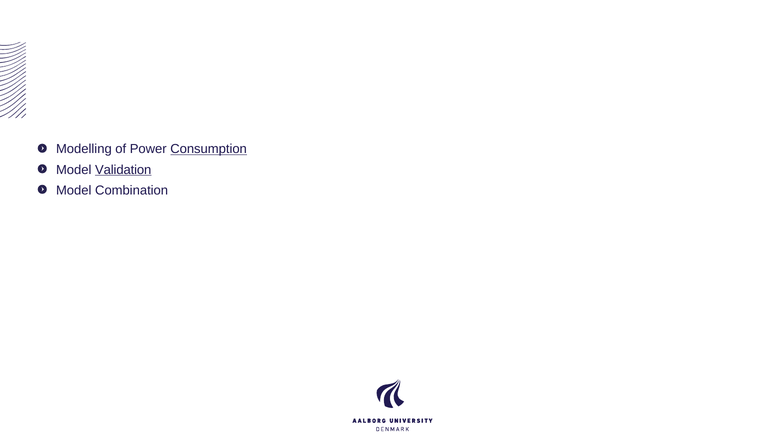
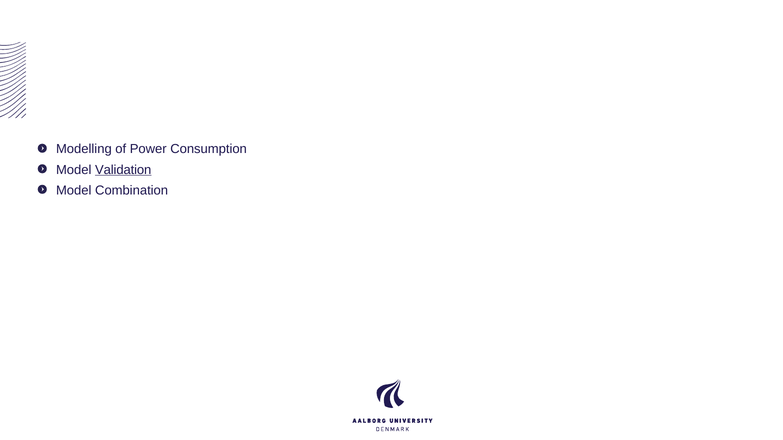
Consumption underline: present -> none
